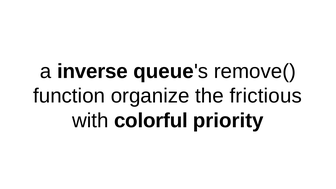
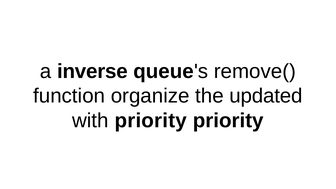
frictious: frictious -> updated
with colorful: colorful -> priority
